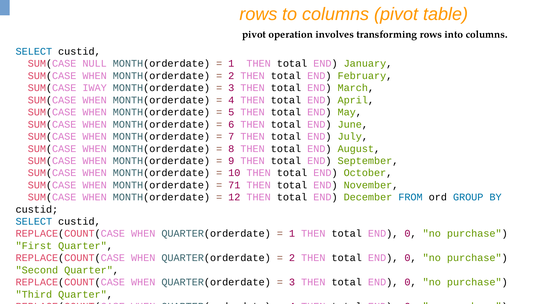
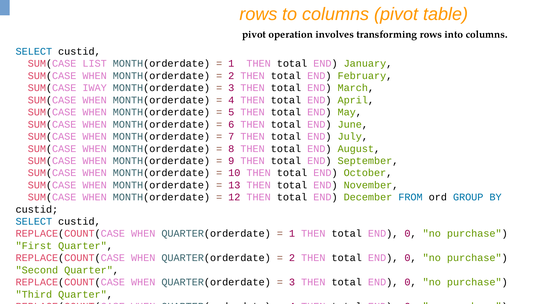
NULL: NULL -> LIST
71: 71 -> 13
